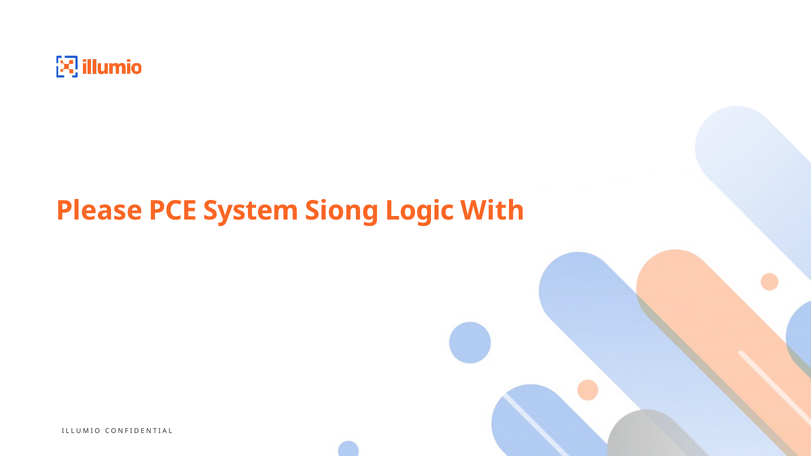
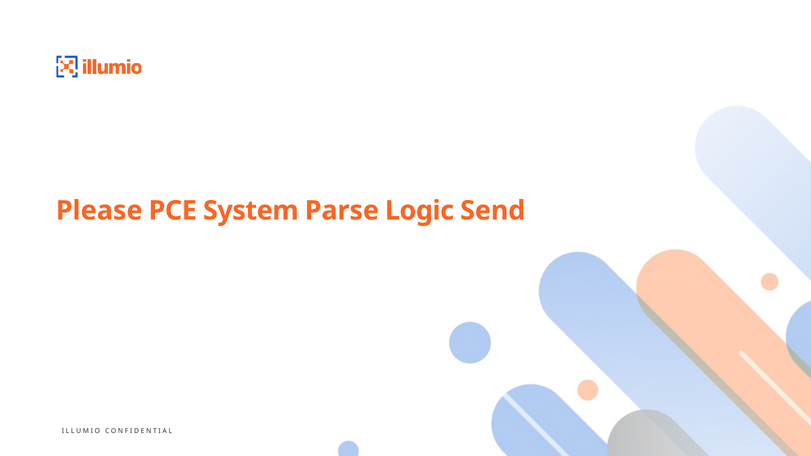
Siong: Siong -> Parse
With: With -> Send
